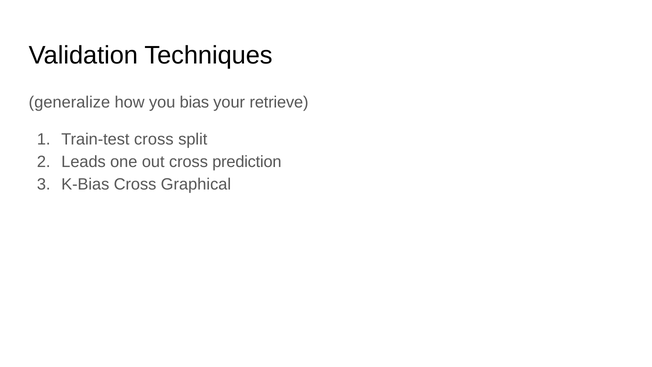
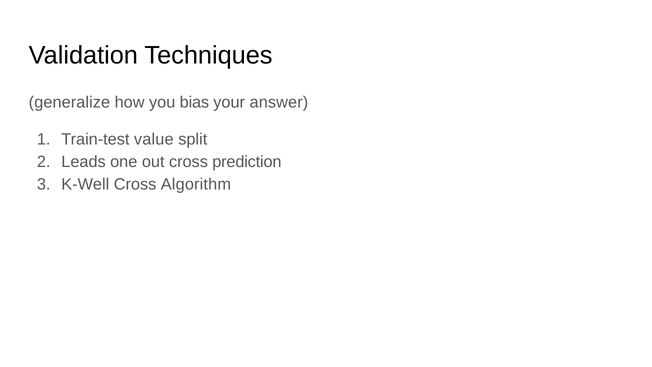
retrieve: retrieve -> answer
Train-test cross: cross -> value
K-Bias: K-Bias -> K-Well
Graphical: Graphical -> Algorithm
